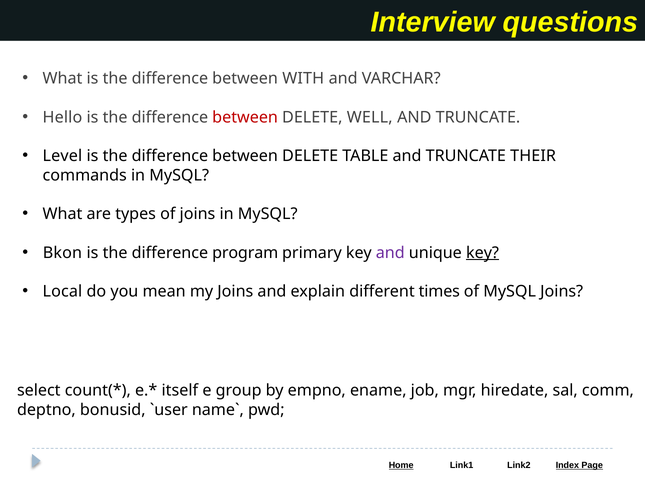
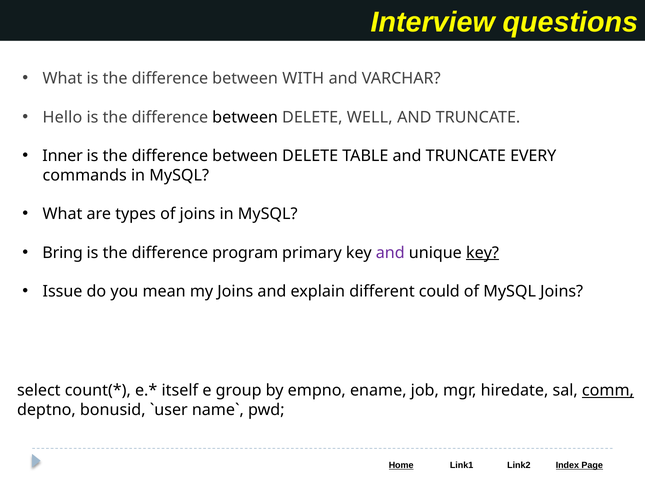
between at (245, 117) colour: red -> black
Level: Level -> Inner
THEIR: THEIR -> EVERY
Bkon: Bkon -> Bring
Local: Local -> Issue
times: times -> could
comm underline: none -> present
